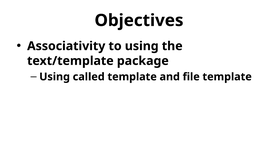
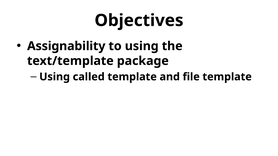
Associativity: Associativity -> Assignability
